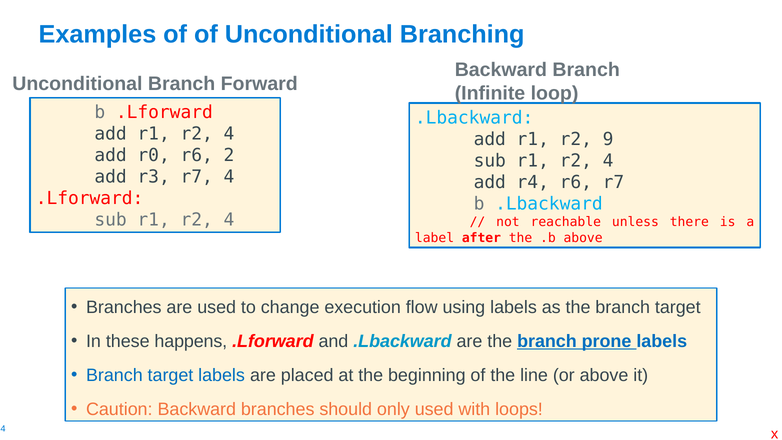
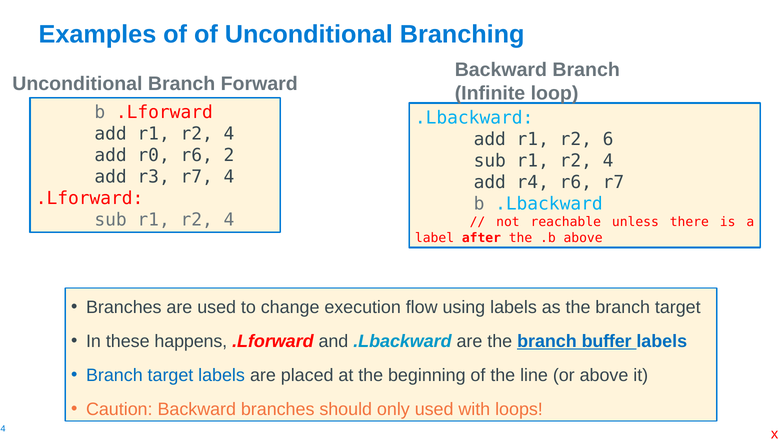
9: 9 -> 6
prone: prone -> buffer
